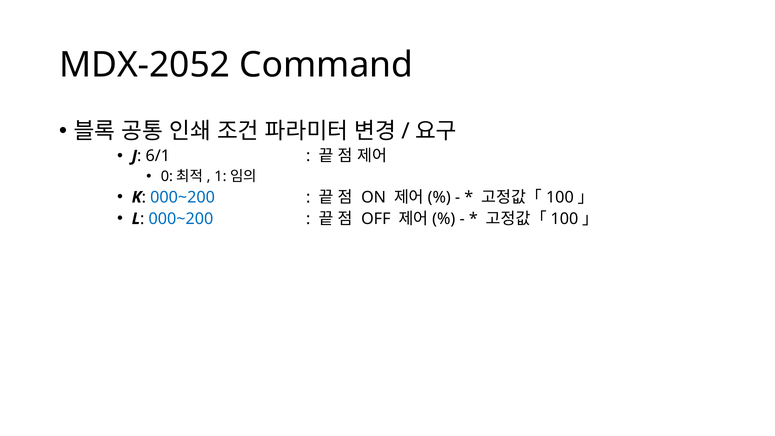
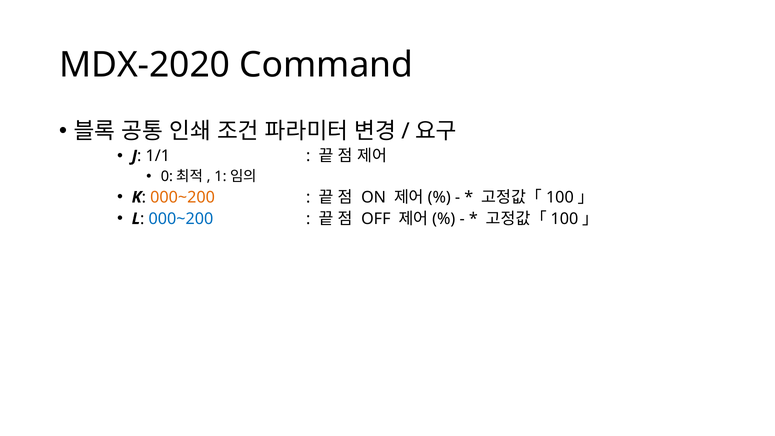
MDX-2052: MDX-2052 -> MDX-2020
6/1: 6/1 -> 1/1
000~200 at (183, 197) colour: blue -> orange
